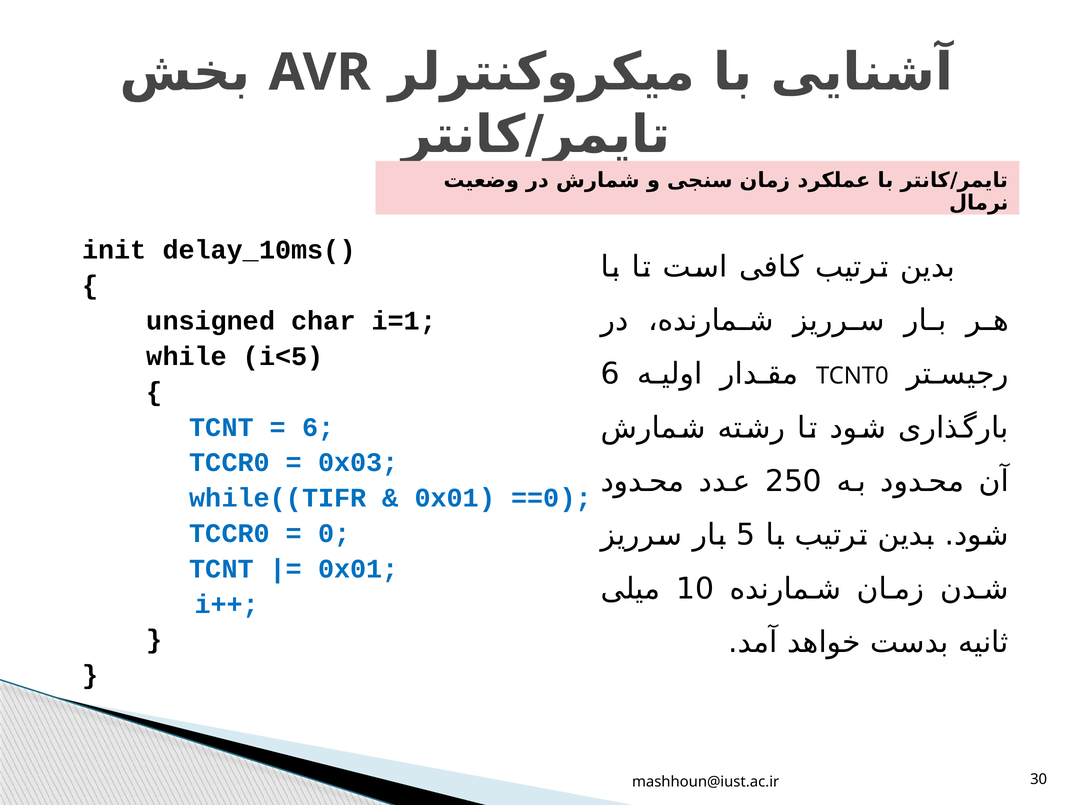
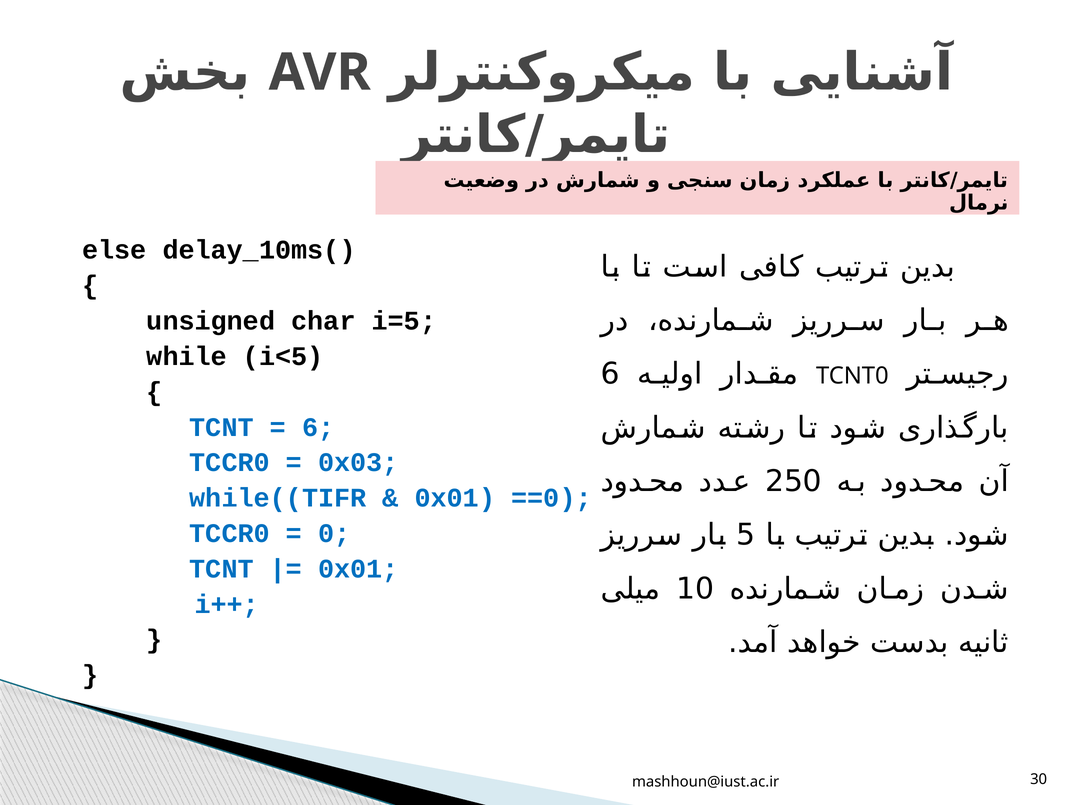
init: init -> else
i=1: i=1 -> i=5
